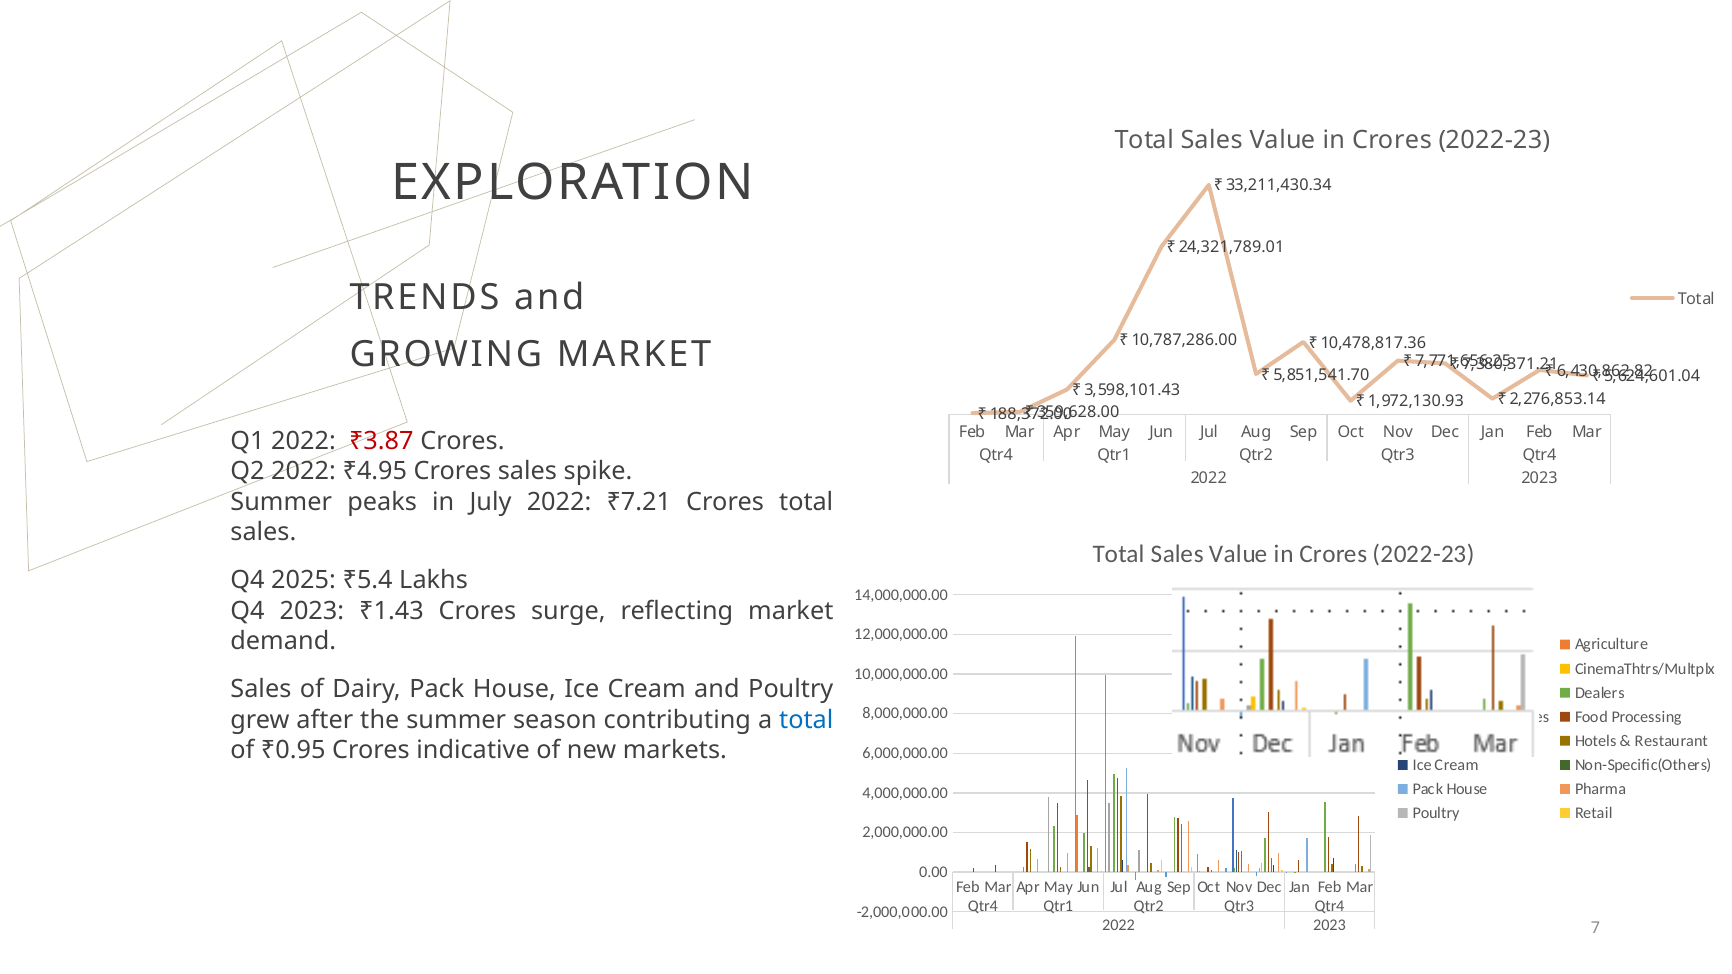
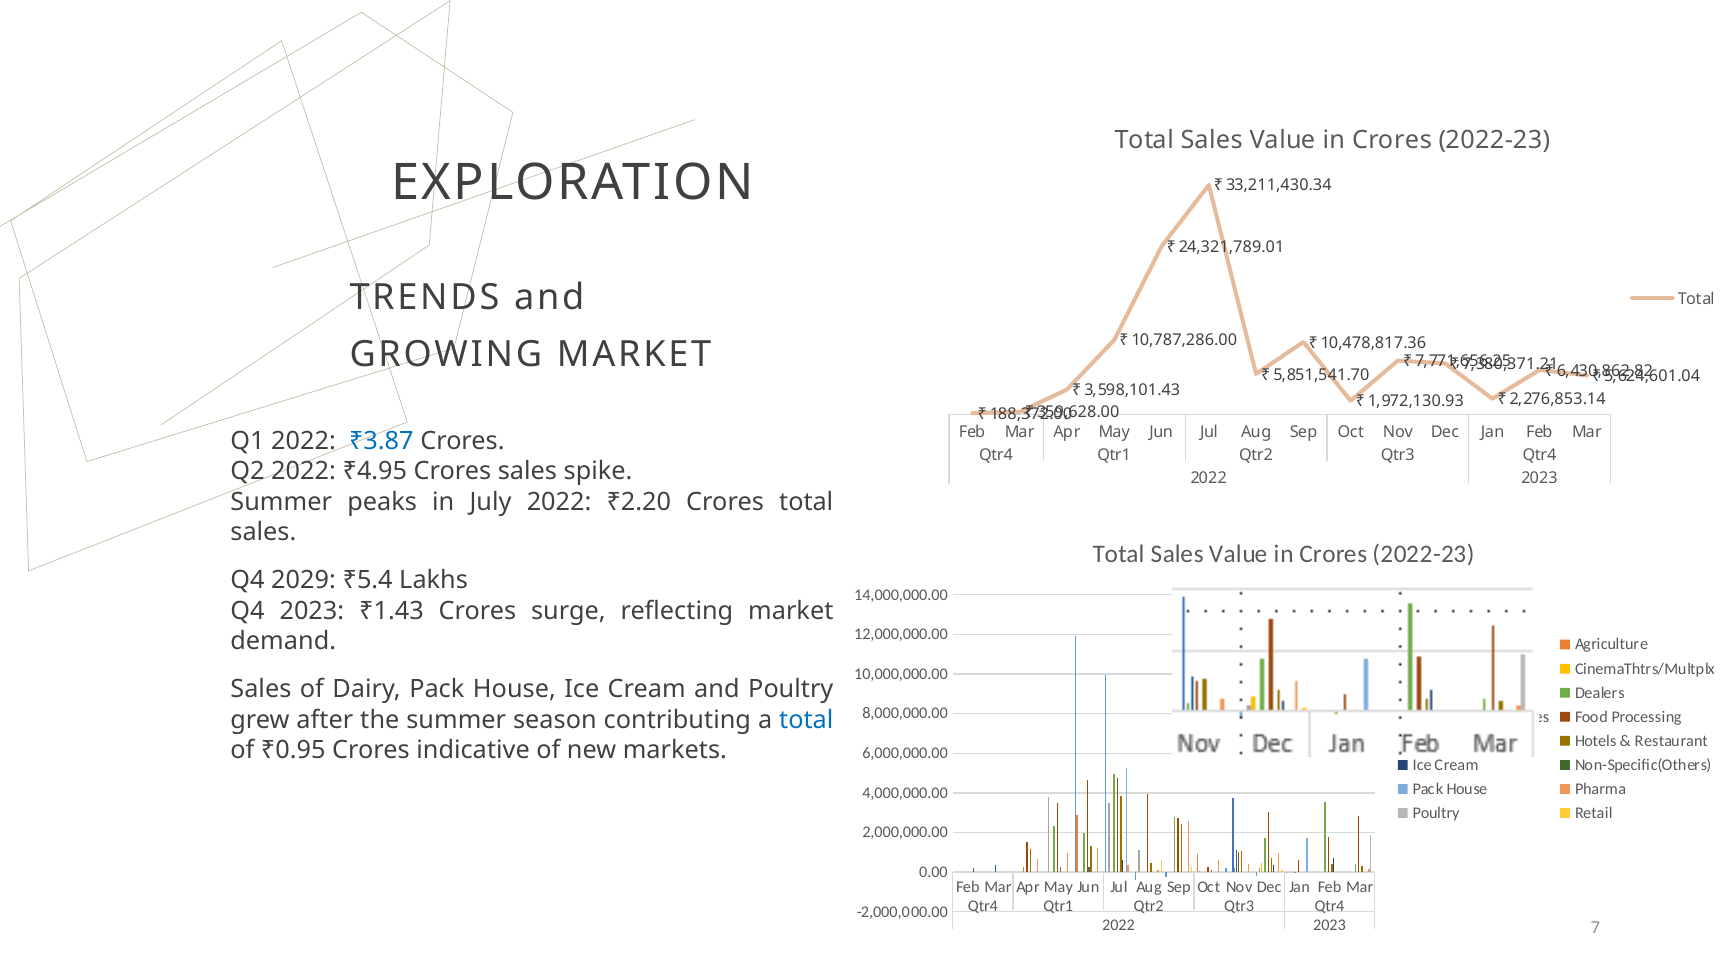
₹3.87 colour: red -> blue
₹7.21: ₹7.21 -> ₹2.20
2025: 2025 -> 2029
